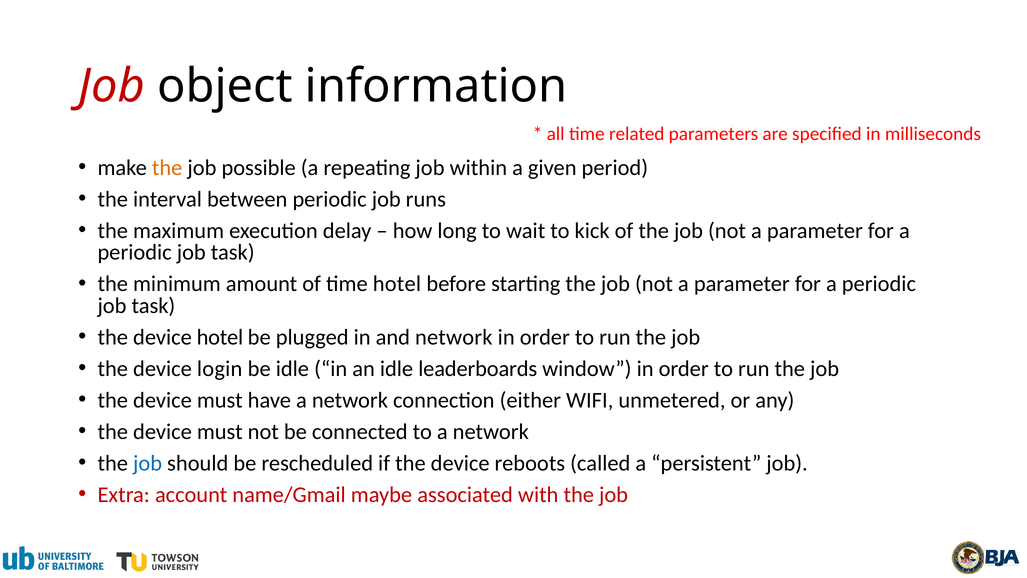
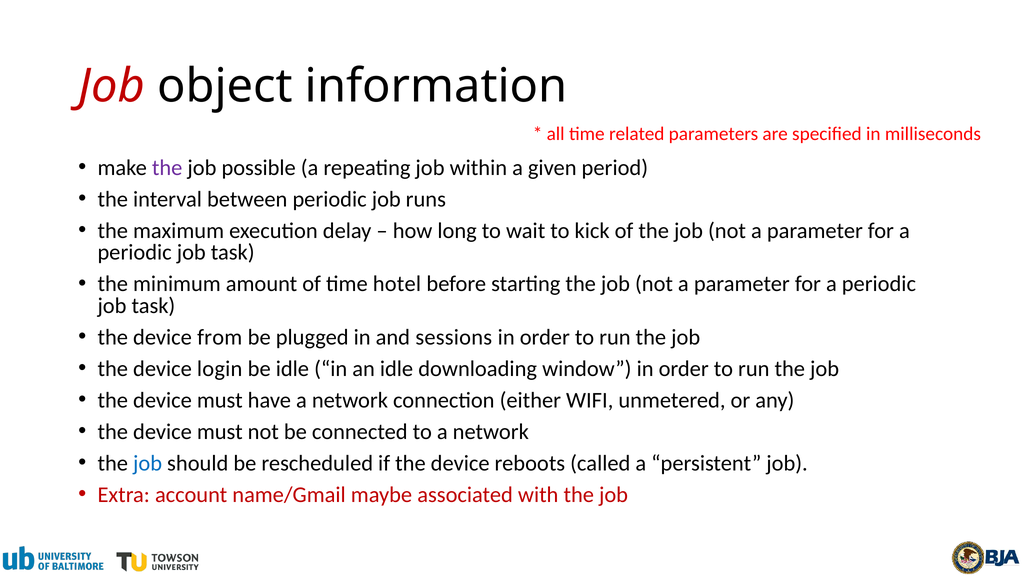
the at (167, 168) colour: orange -> purple
device hotel: hotel -> from
and network: network -> sessions
leaderboards: leaderboards -> downloading
